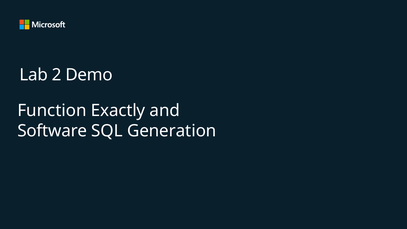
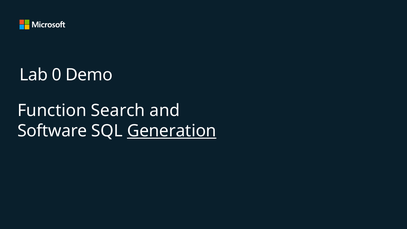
2: 2 -> 0
Exactly: Exactly -> Search
Generation underline: none -> present
